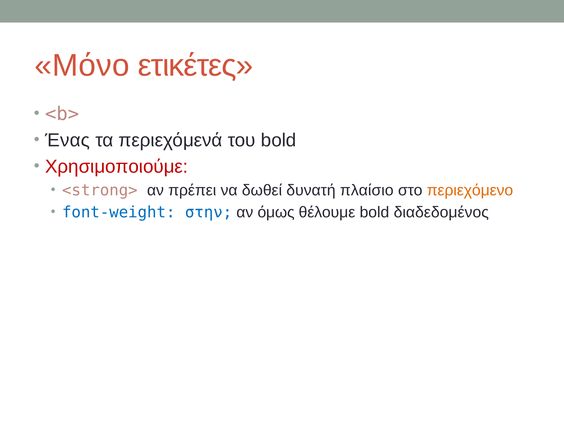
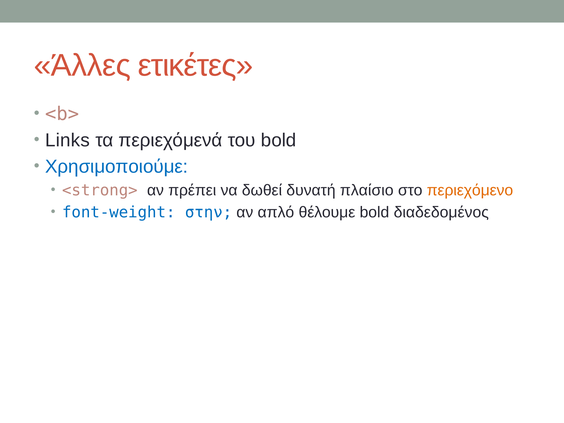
Μόνο: Μόνο -> Άλλες
Ένας: Ένας -> Links
Χρησιμοποιούμε colour: red -> blue
όμως: όμως -> απλό
